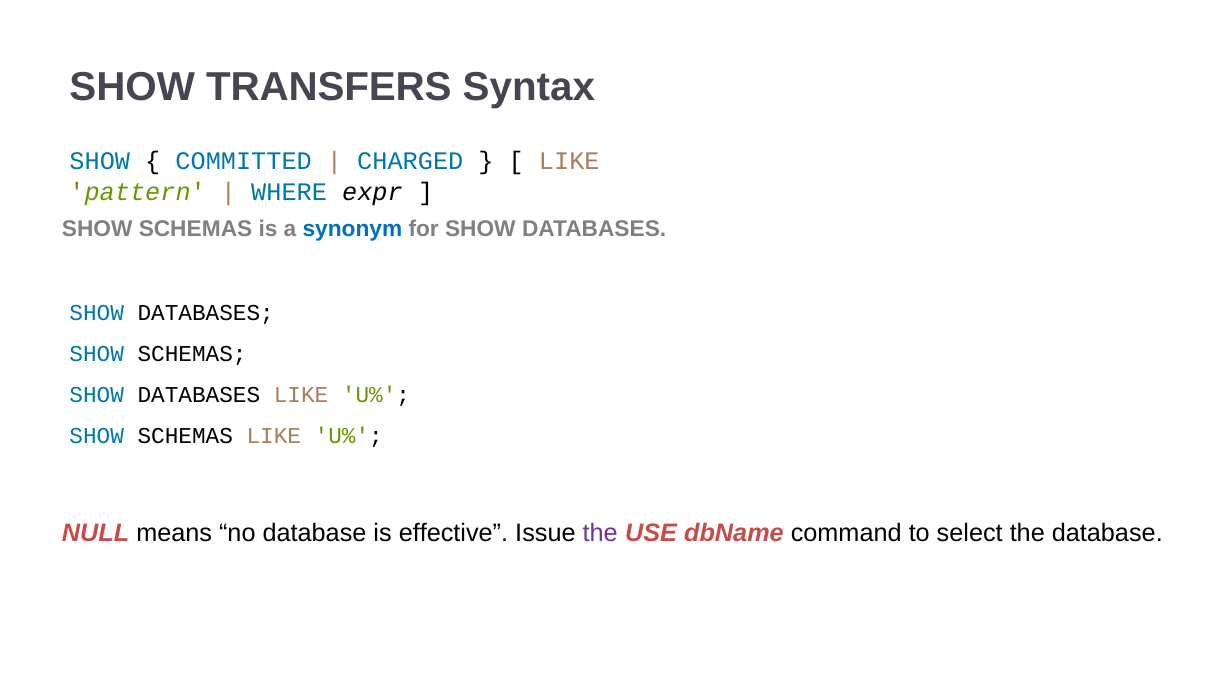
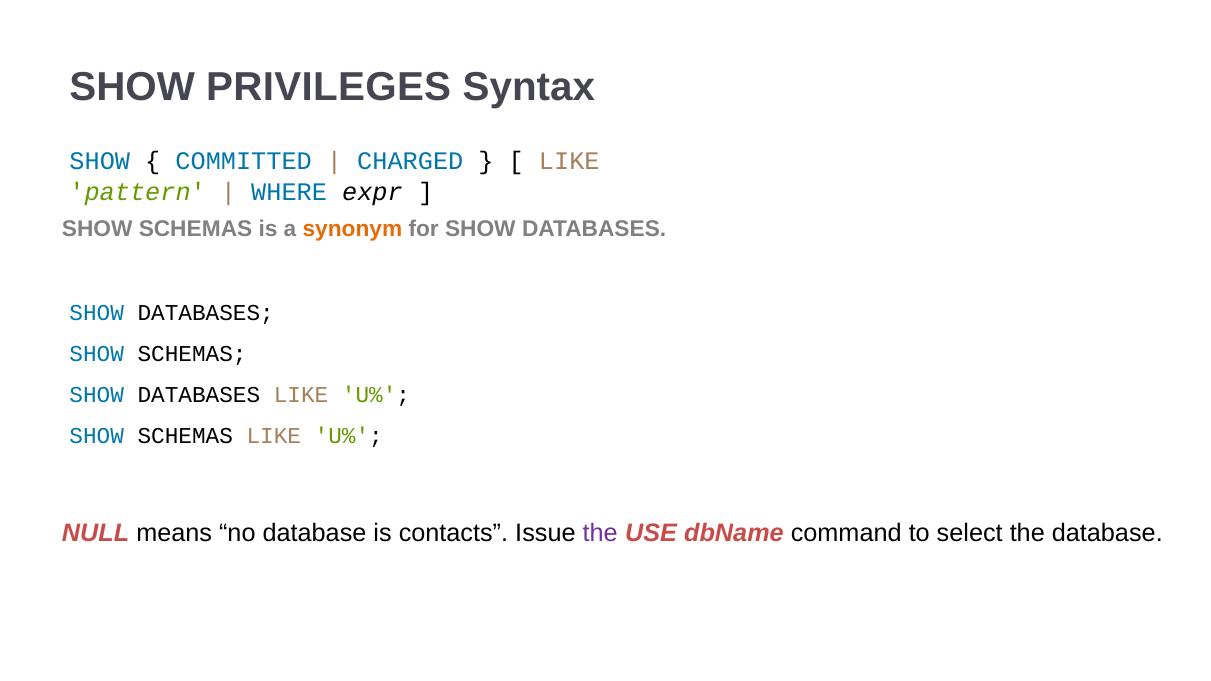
TRANSFERS: TRANSFERS -> PRIVILEGES
synonym colour: blue -> orange
effective: effective -> contacts
